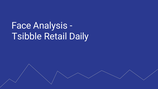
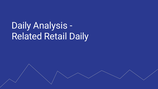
Face at (21, 26): Face -> Daily
Tsibble: Tsibble -> Related
